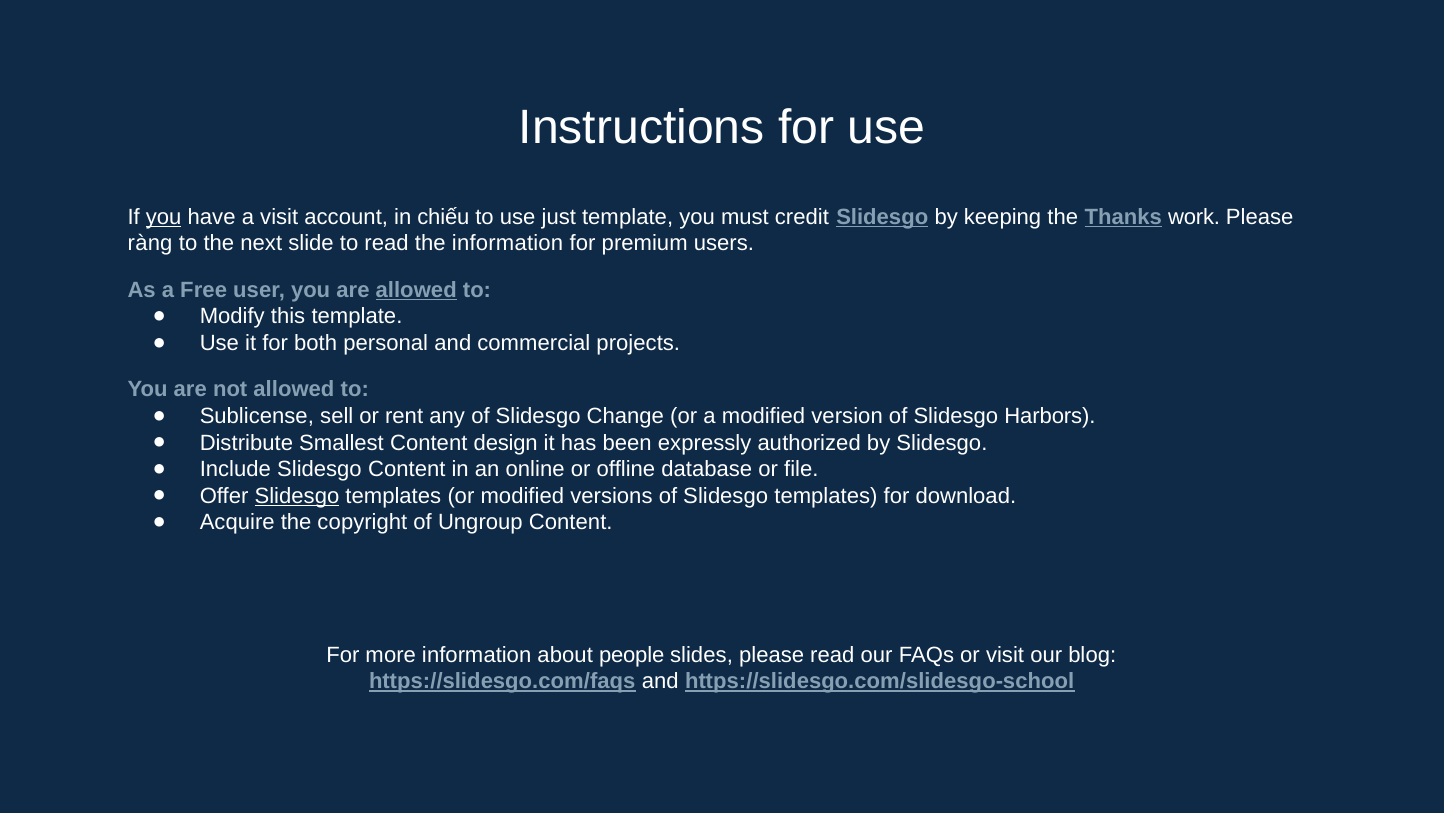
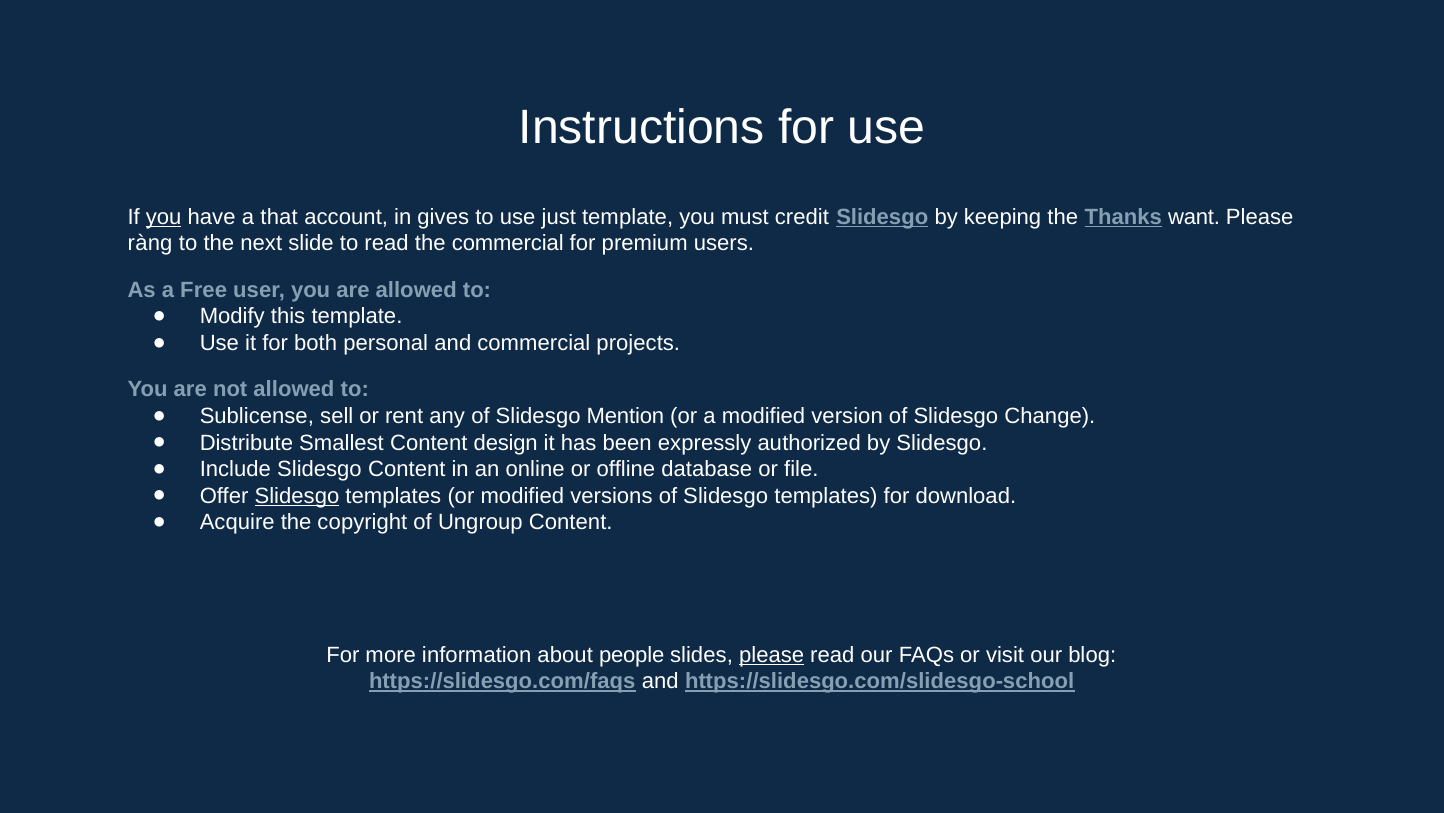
a visit: visit -> that
chiếu: chiếu -> gives
work: work -> want
the information: information -> commercial
allowed at (416, 290) underline: present -> none
Change: Change -> Mention
Harbors: Harbors -> Change
please at (772, 654) underline: none -> present
